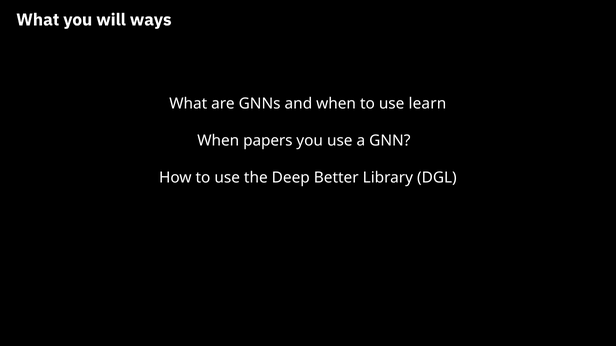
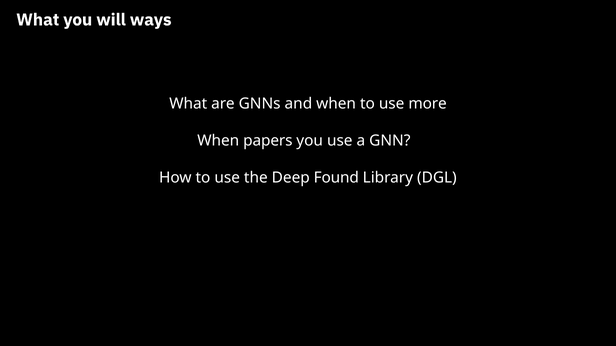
learn: learn -> more
Better: Better -> Found
